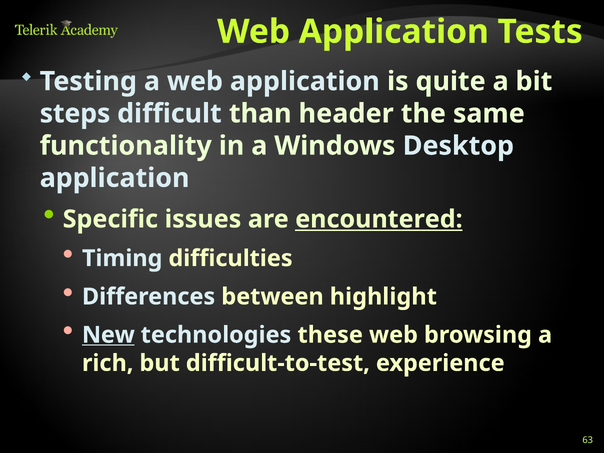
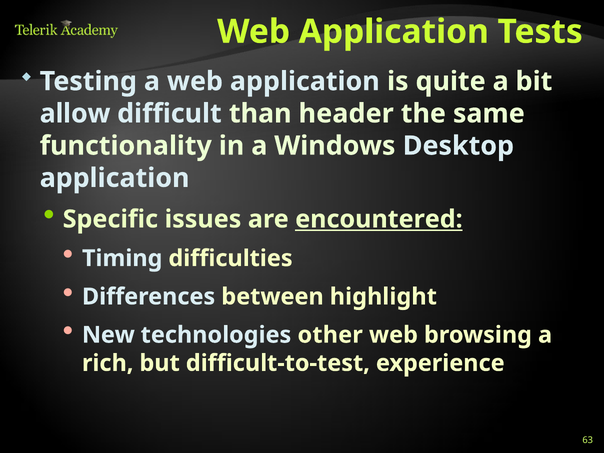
steps: steps -> allow
New underline: present -> none
these: these -> other
